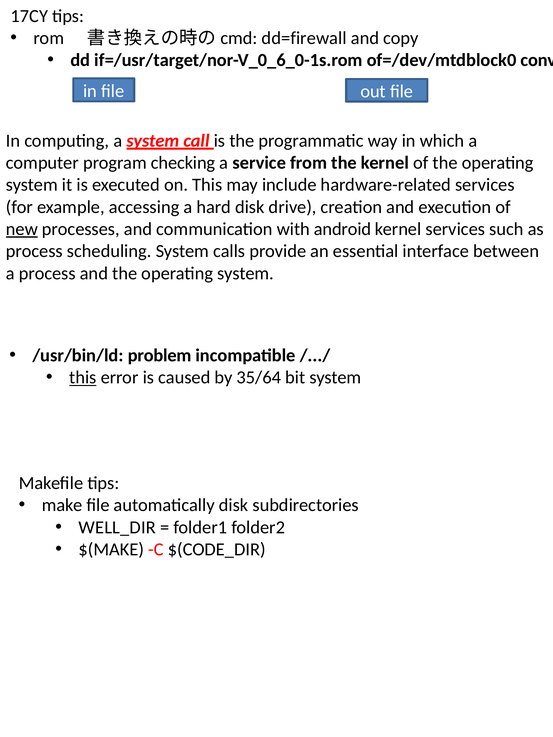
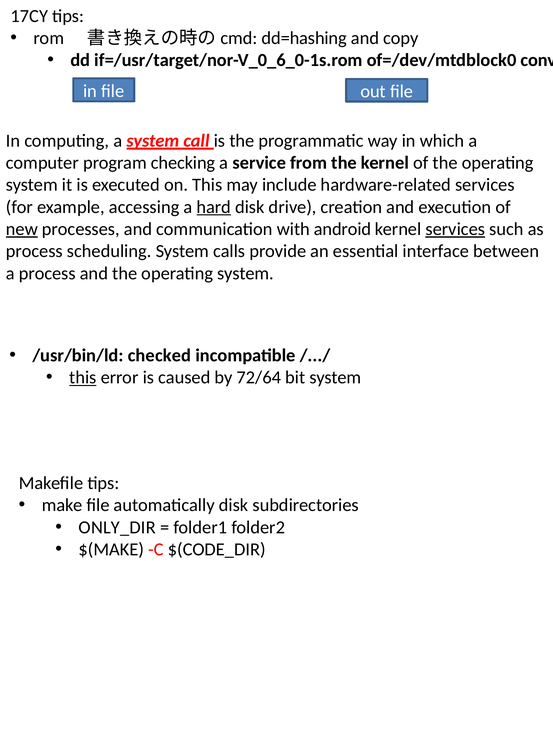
dd=firewall: dd=firewall -> dd=hashing
hard underline: none -> present
services at (455, 229) underline: none -> present
problem: problem -> checked
35/64: 35/64 -> 72/64
WELL_DIR: WELL_DIR -> ONLY_DIR
